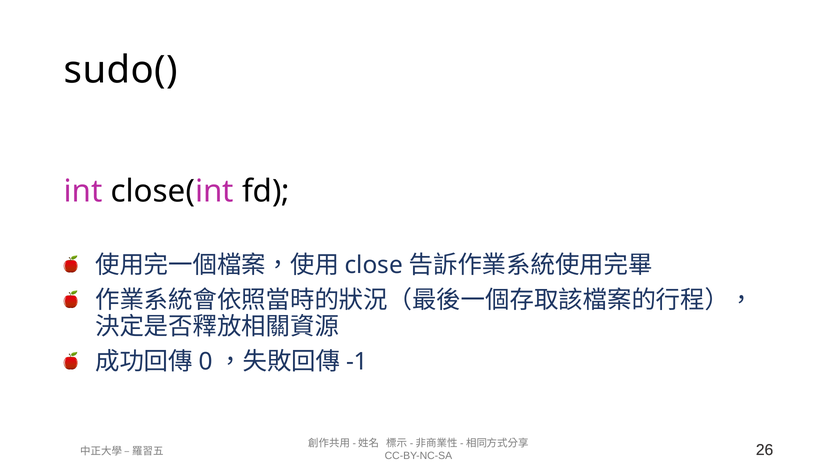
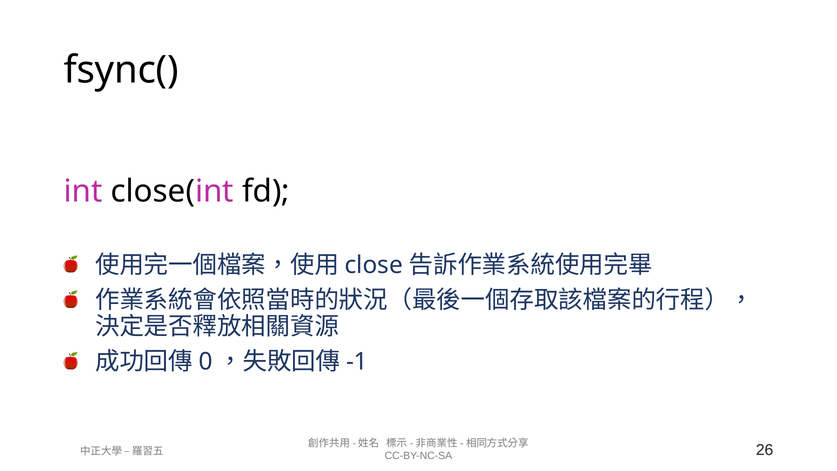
sudo(: sudo( -> fsync(
